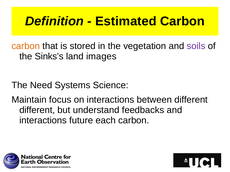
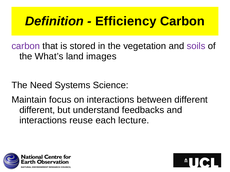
Estimated: Estimated -> Efficiency
carbon at (26, 46) colour: orange -> purple
Sinks’s: Sinks’s -> What’s
future: future -> reuse
each carbon: carbon -> lecture
